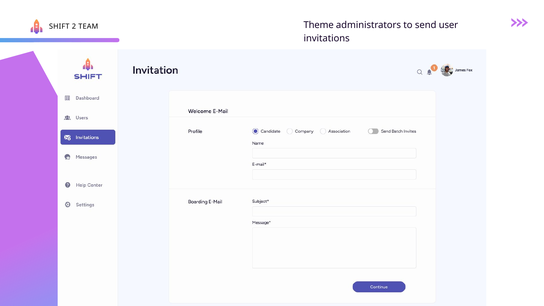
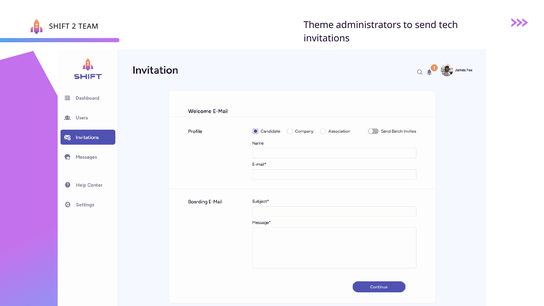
user: user -> tech
